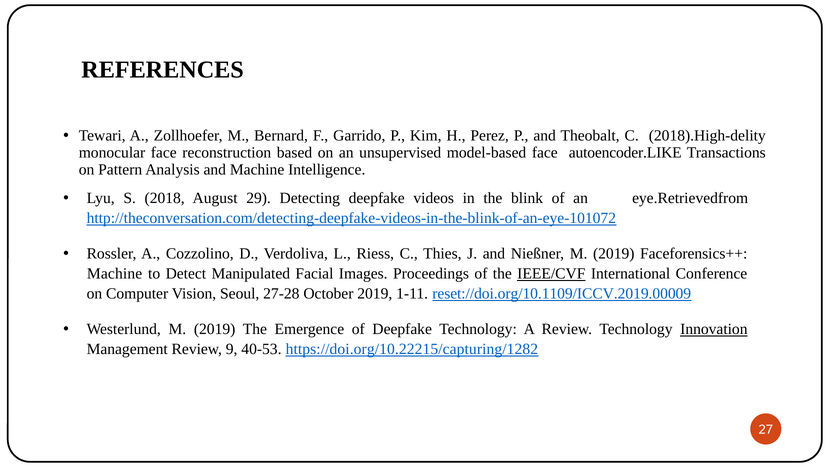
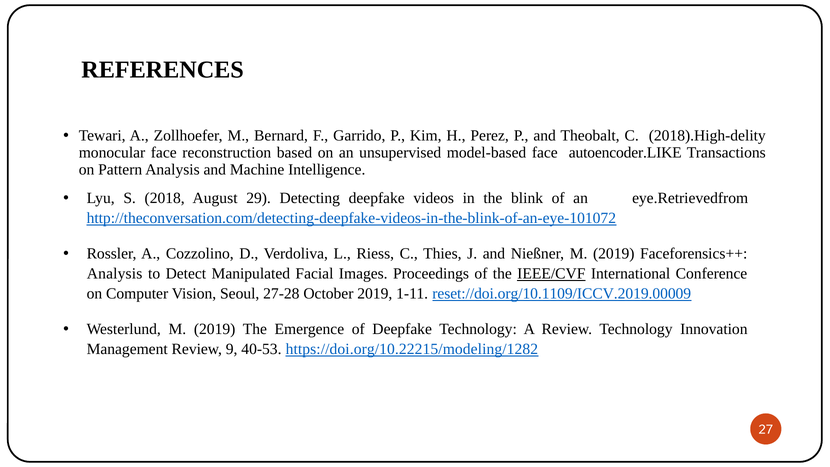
Machine at (115, 274): Machine -> Analysis
Innovation underline: present -> none
https://doi.org/10.22215/capturing/1282: https://doi.org/10.22215/capturing/1282 -> https://doi.org/10.22215/modeling/1282
